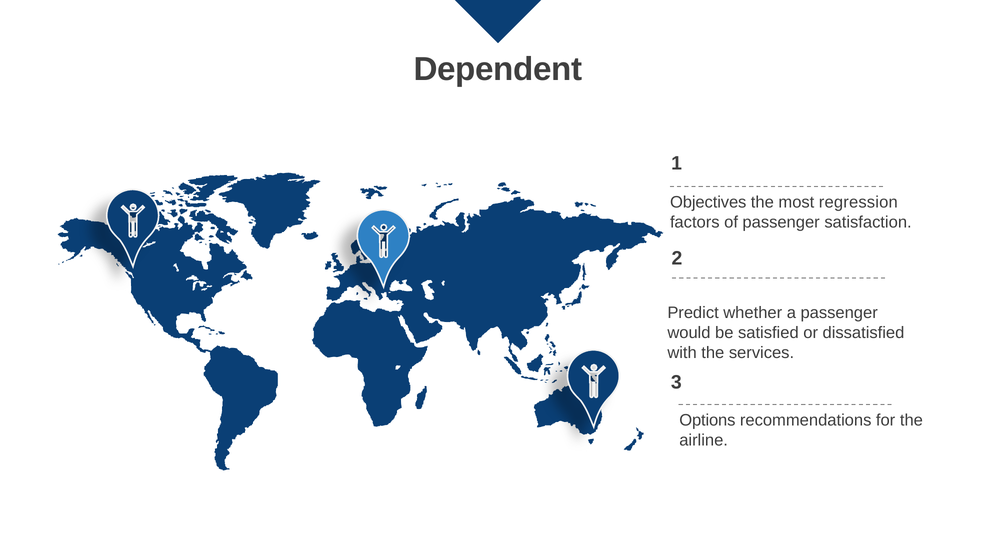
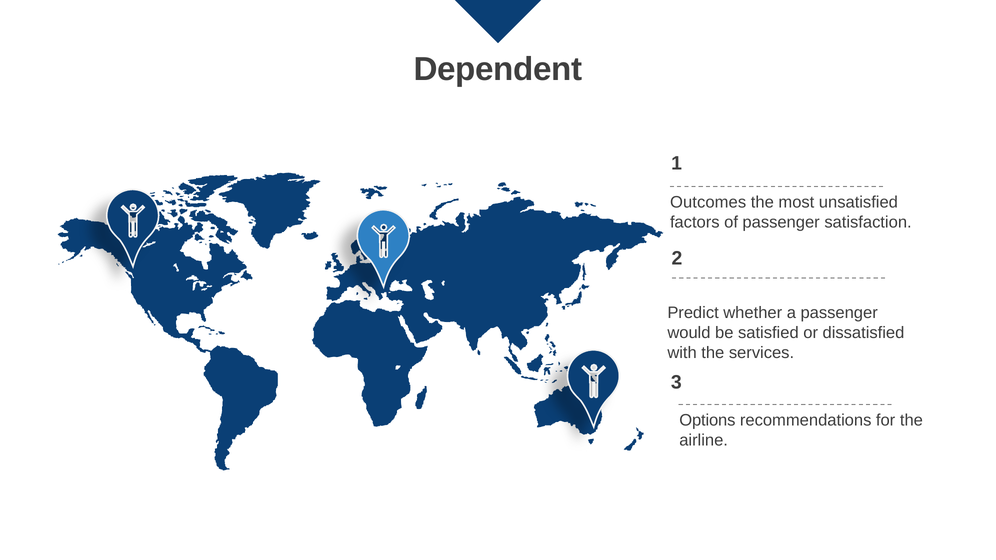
Objectives: Objectives -> Outcomes
regression: regression -> unsatisfied
